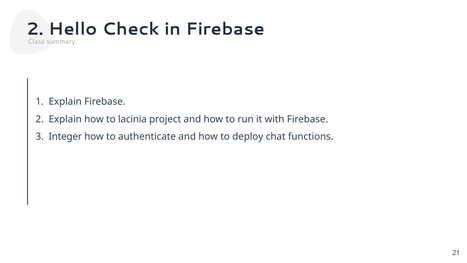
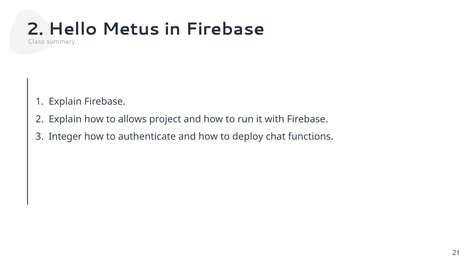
Check: Check -> Metus
lacinia: lacinia -> allows
